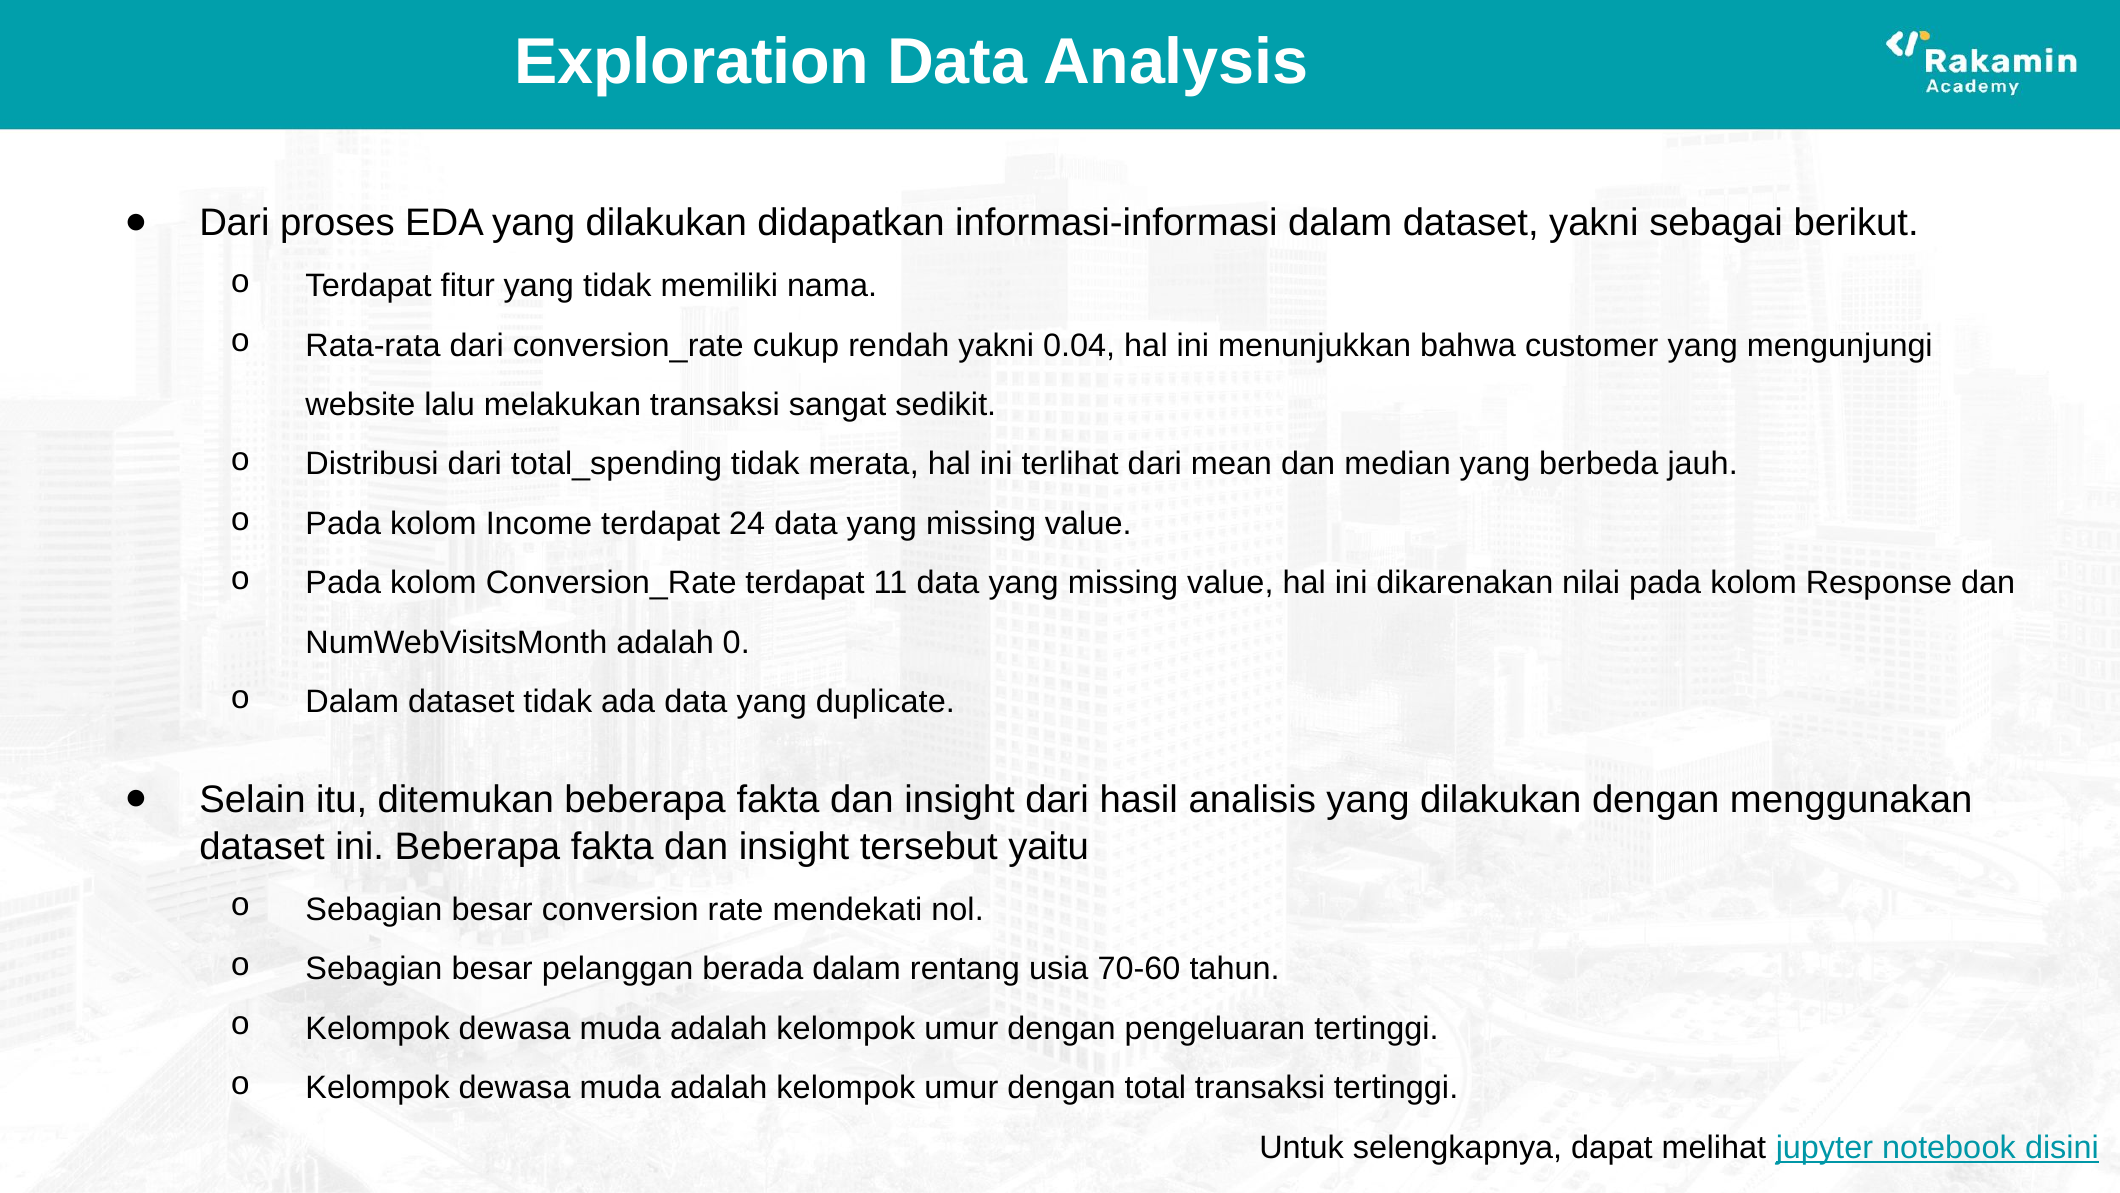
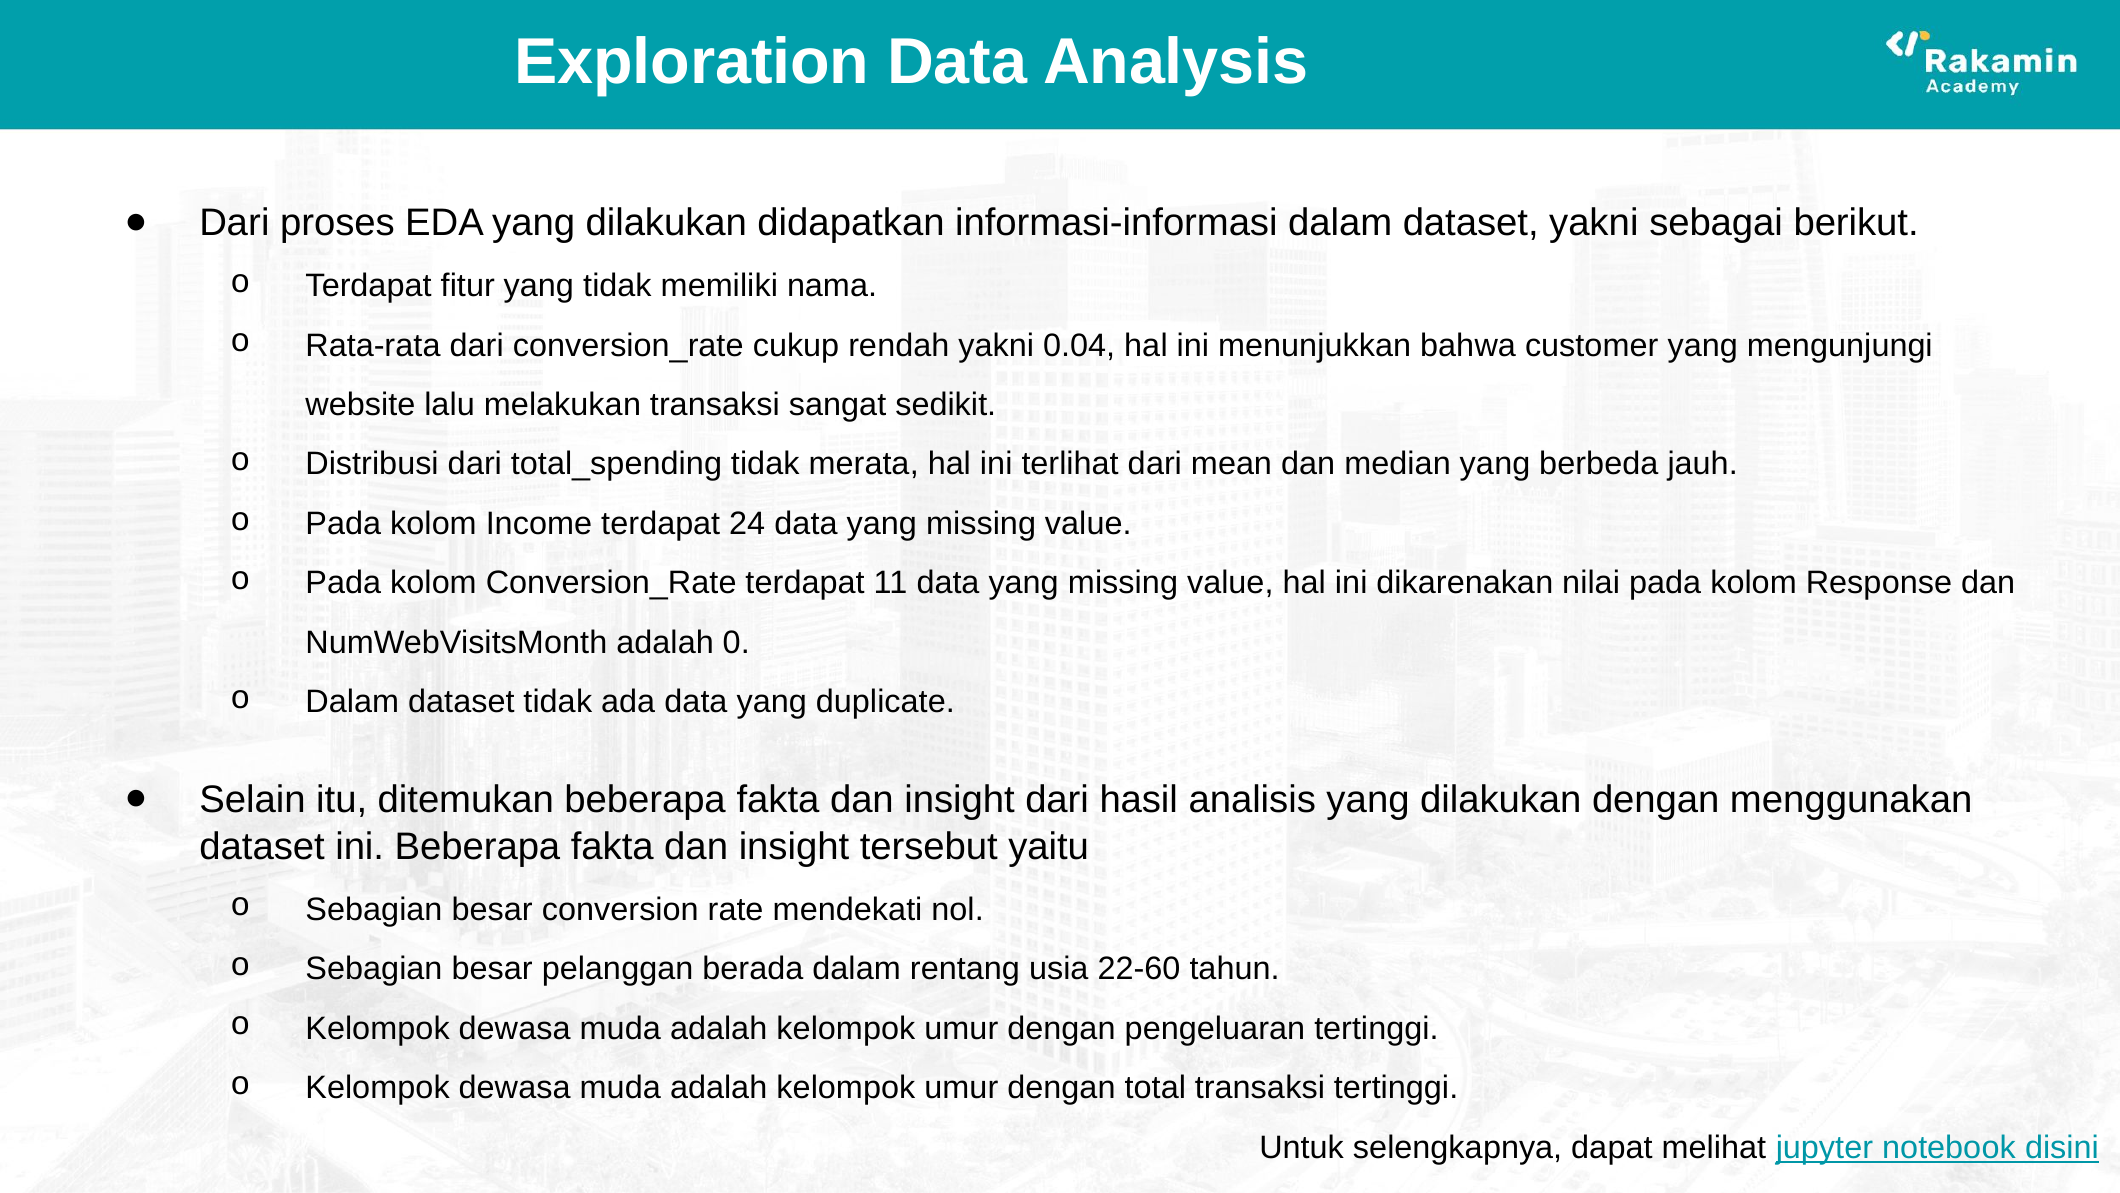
70-60: 70-60 -> 22-60
